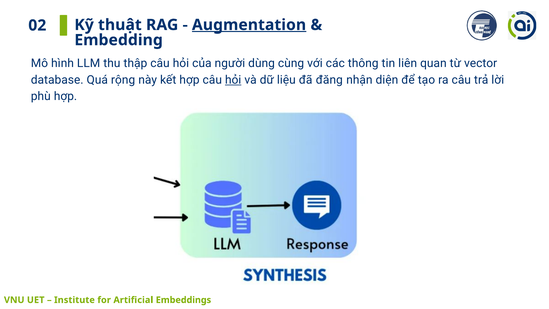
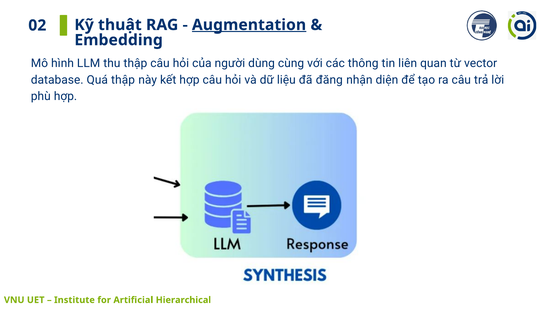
Quá rộng: rộng -> thập
hỏi at (233, 80) underline: present -> none
Embeddings: Embeddings -> Hierarchical
